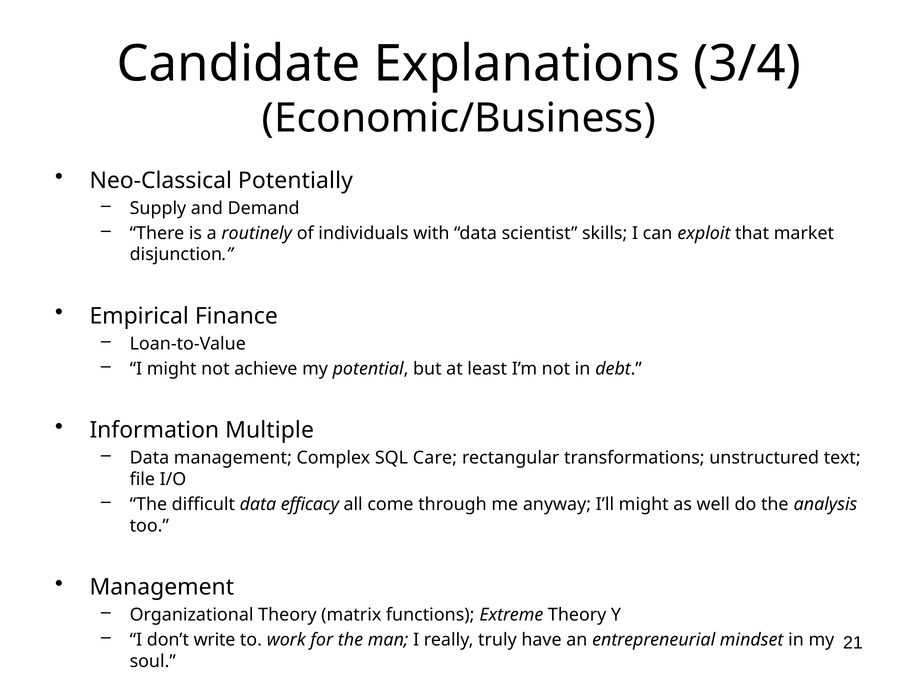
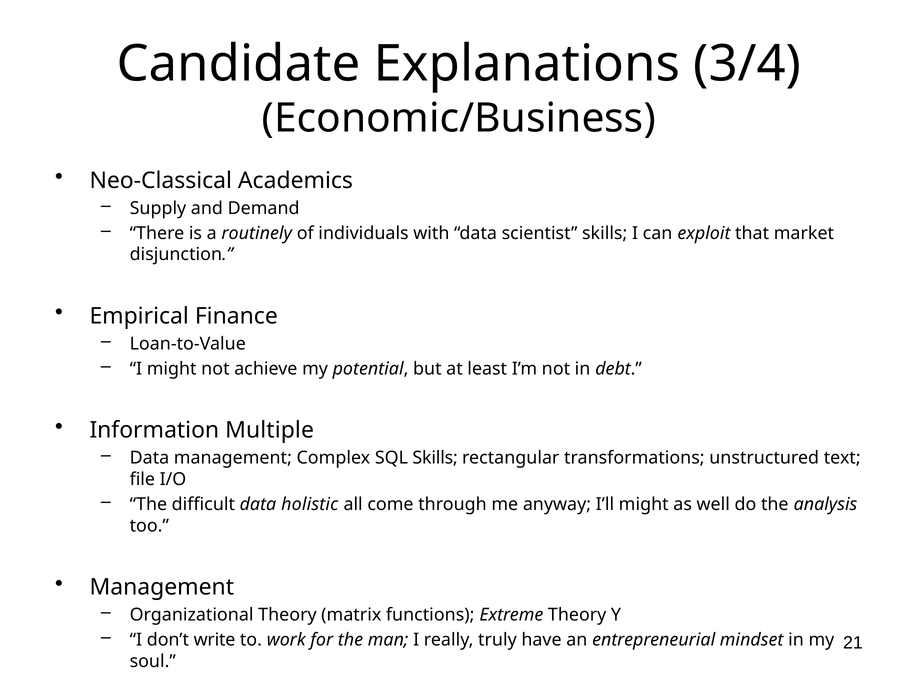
Potentially: Potentially -> Academics
SQL Care: Care -> Skills
efficacy: efficacy -> holistic
